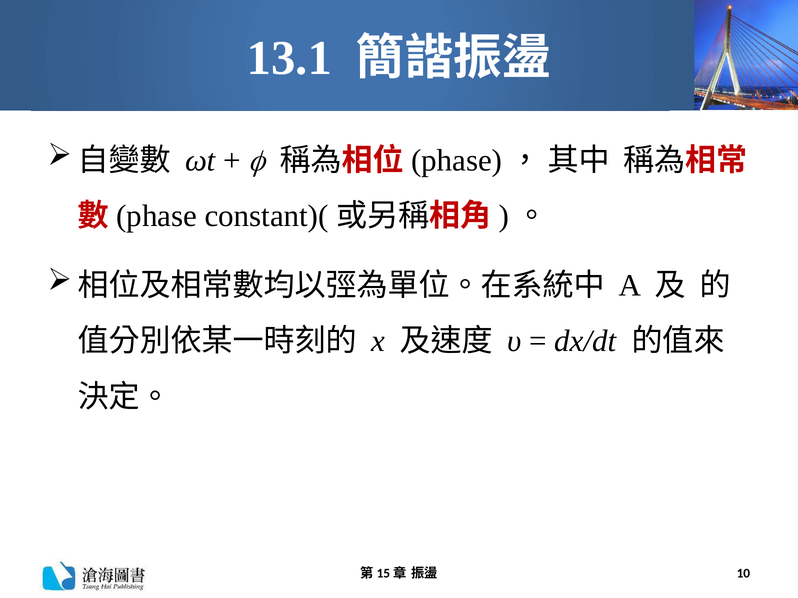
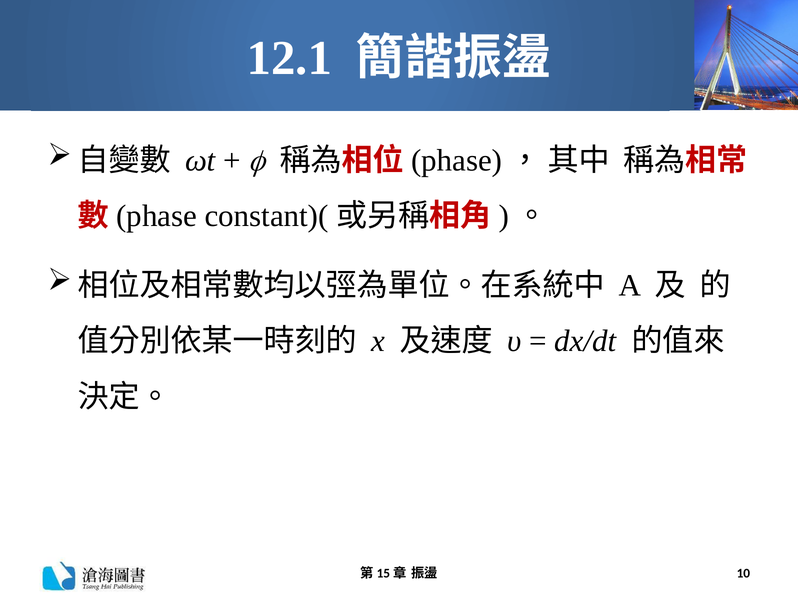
13.1: 13.1 -> 12.1
